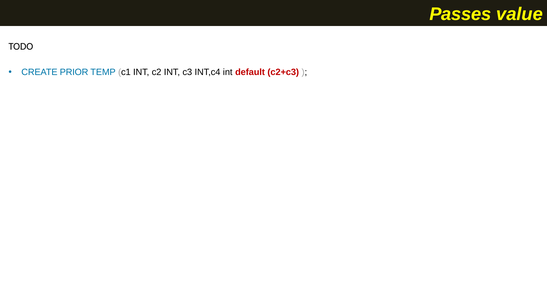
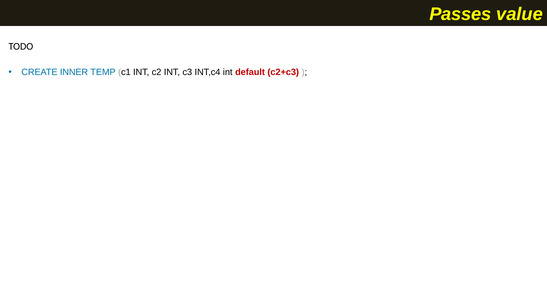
PRIOR: PRIOR -> INNER
